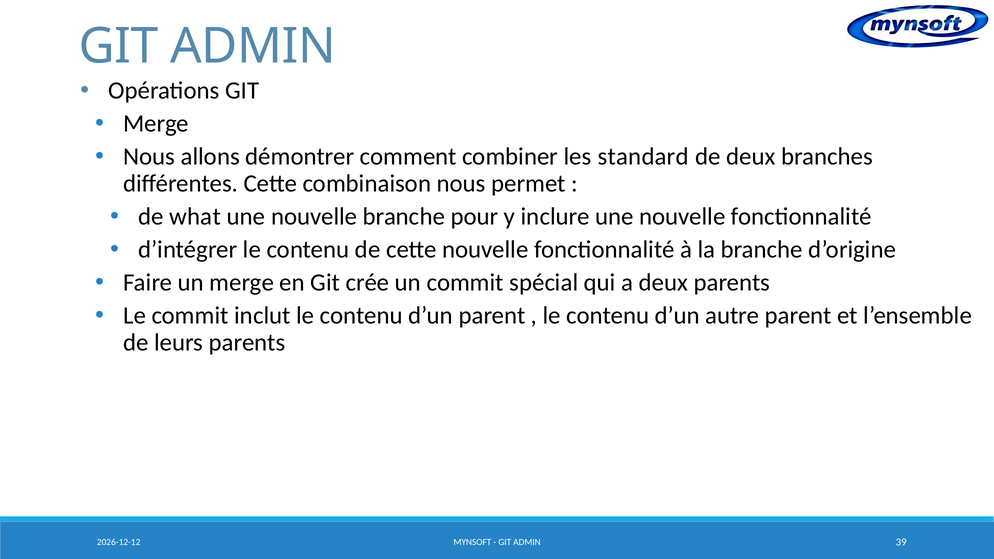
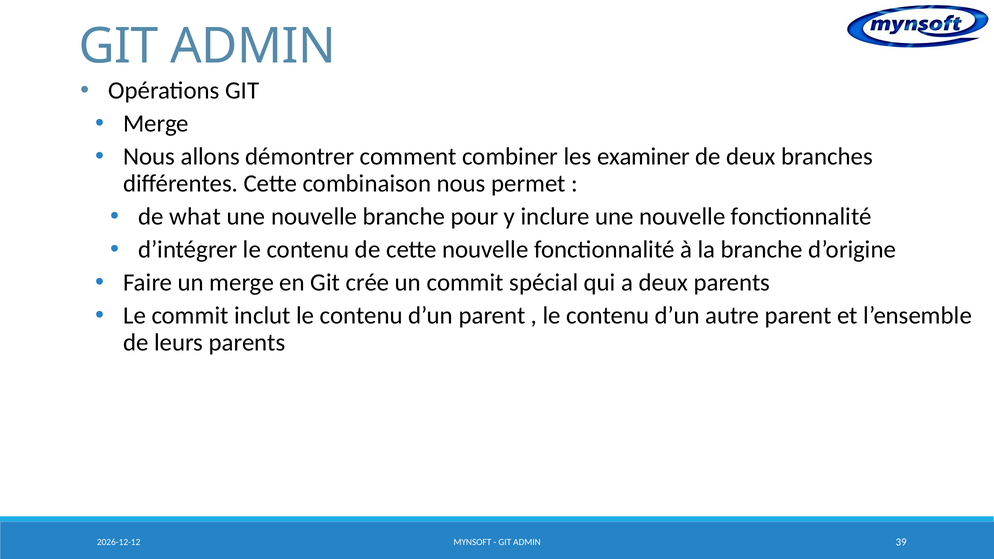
standard: standard -> examiner
